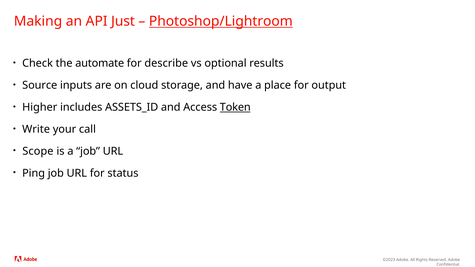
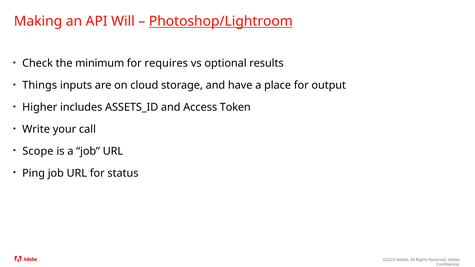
Just: Just -> Will
automate: automate -> minimum
describe: describe -> requires
Source: Source -> Things
Token underline: present -> none
